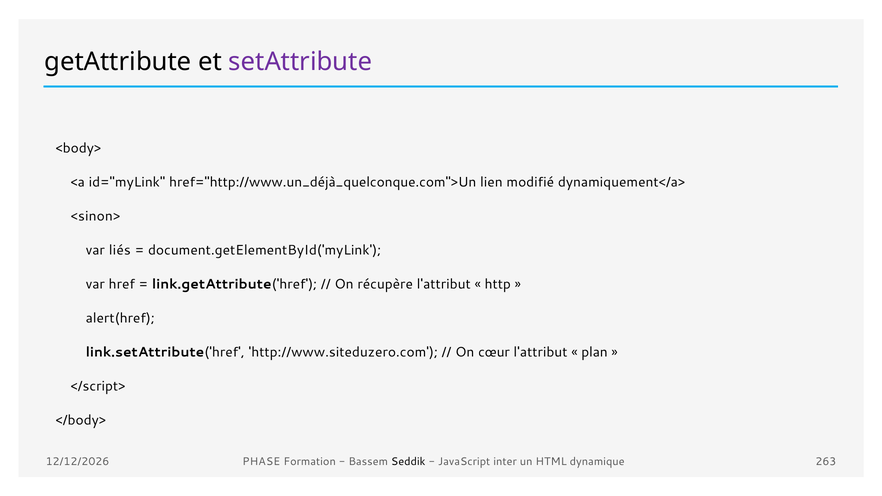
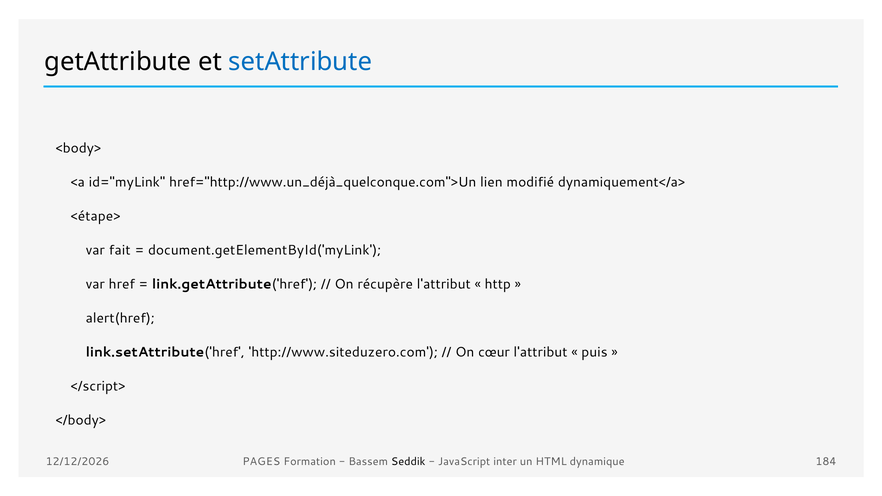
setAttribute colour: purple -> blue
<sinon>: <sinon> -> <étape>
liés: liés -> fait
plan: plan -> puis
PHASE: PHASE -> PAGES
263: 263 -> 184
